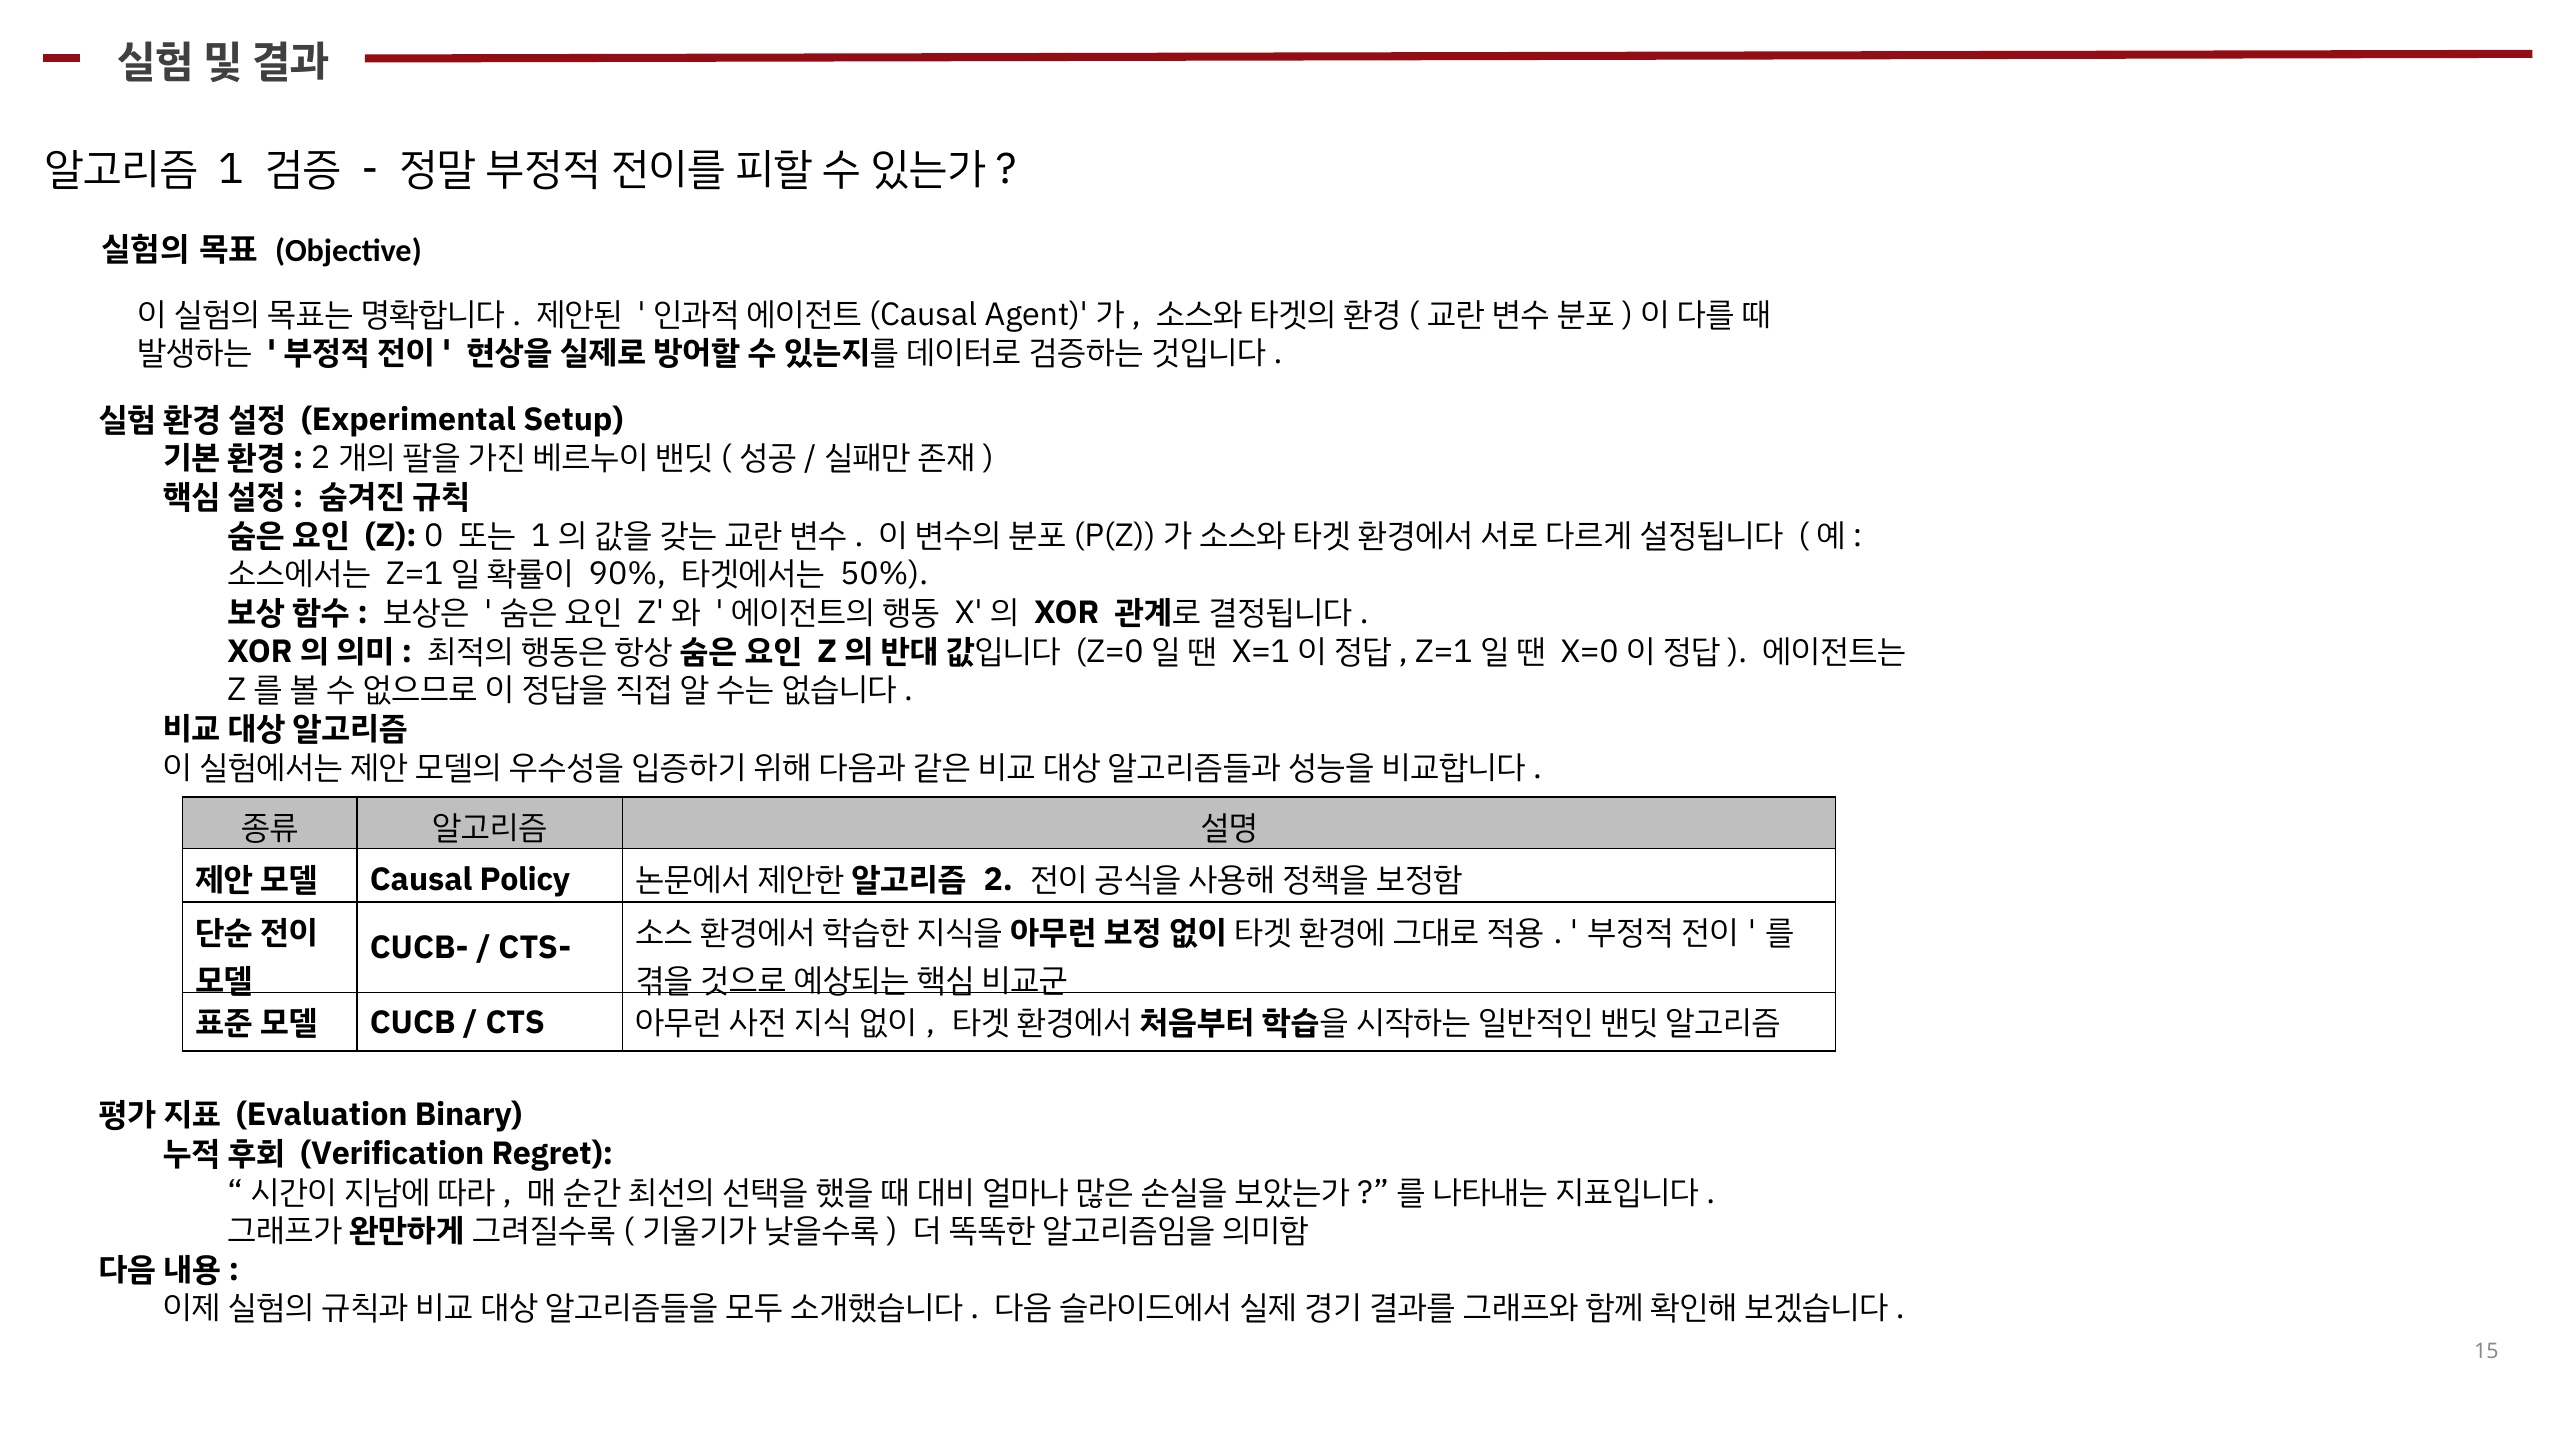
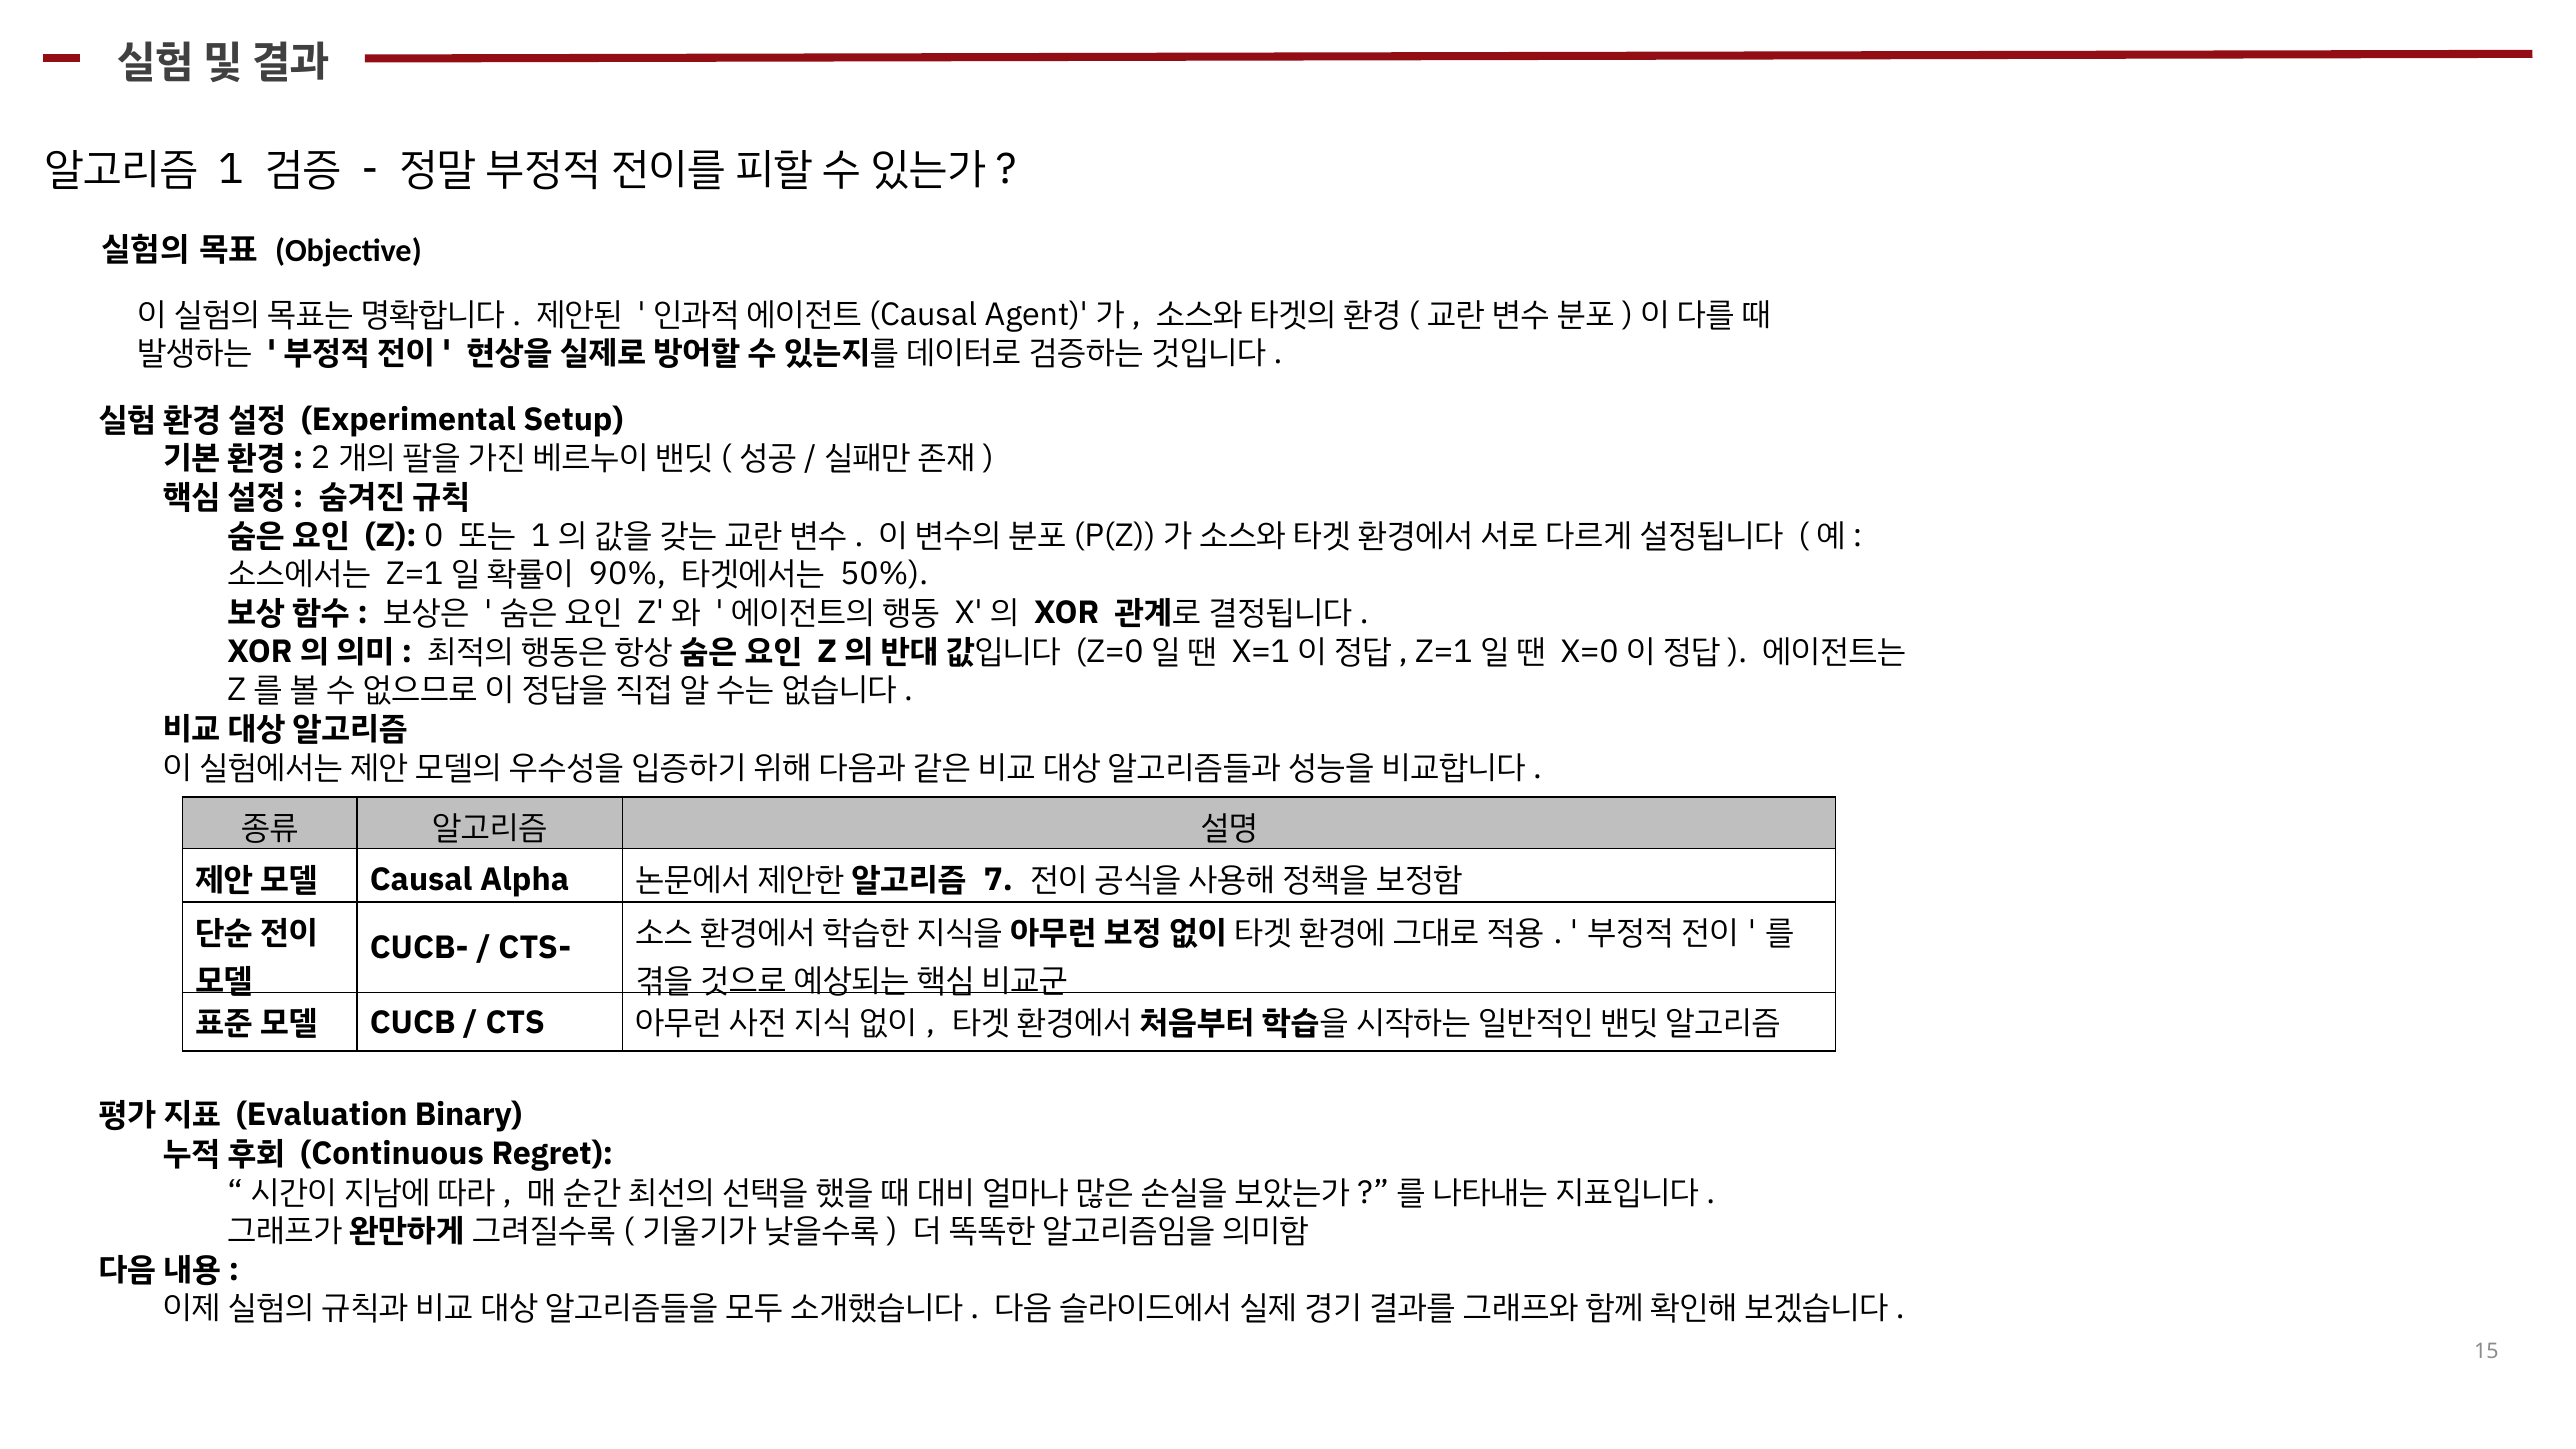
Policy: Policy -> Alpha
2: 2 -> 7
Verification: Verification -> Continuous
